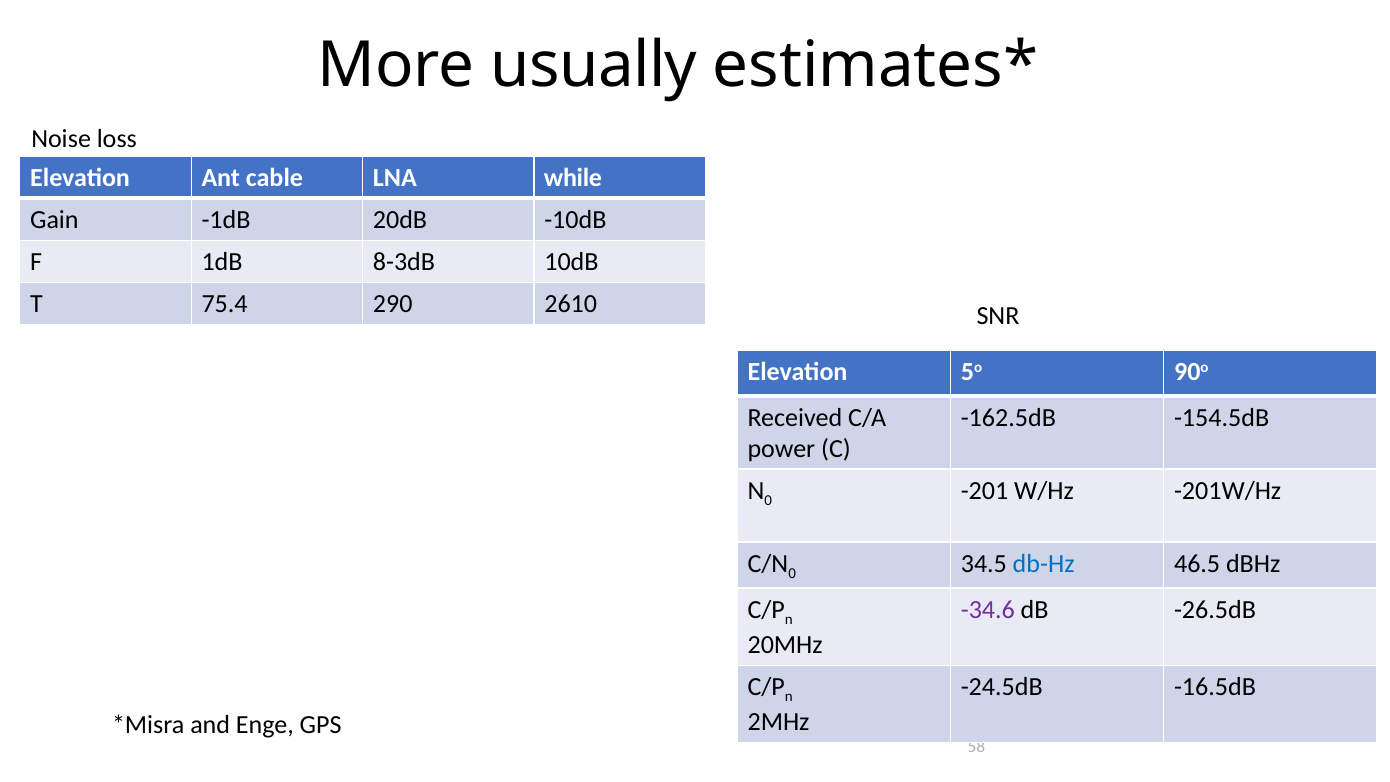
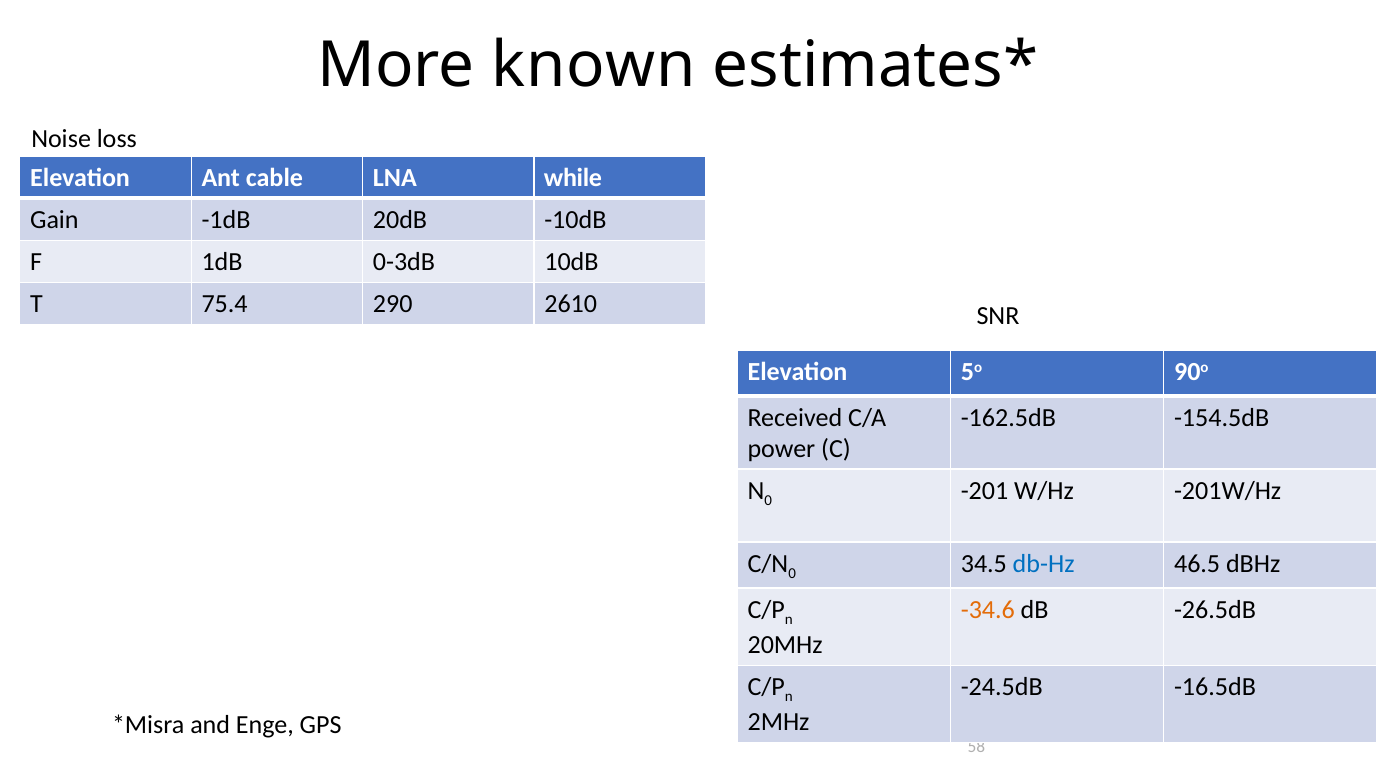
usually: usually -> known
8-3dB: 8-3dB -> 0-3dB
-34.6 colour: purple -> orange
